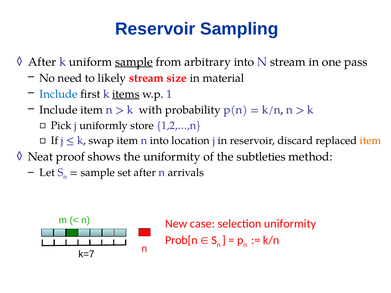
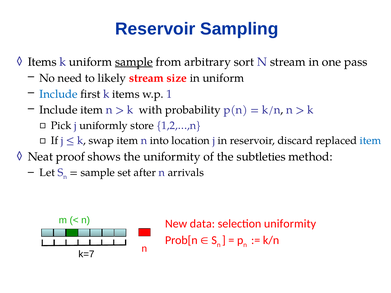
After at (42, 62): After -> Items
arbitrary into: into -> sort
in material: material -> uniform
items at (126, 94) underline: present -> none
item at (370, 141) colour: orange -> blue
case: case -> data
